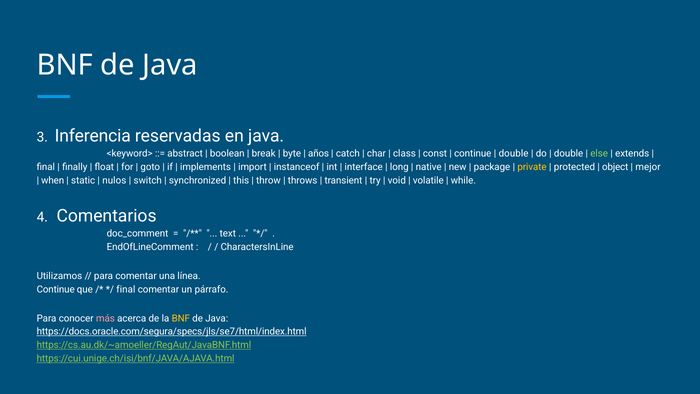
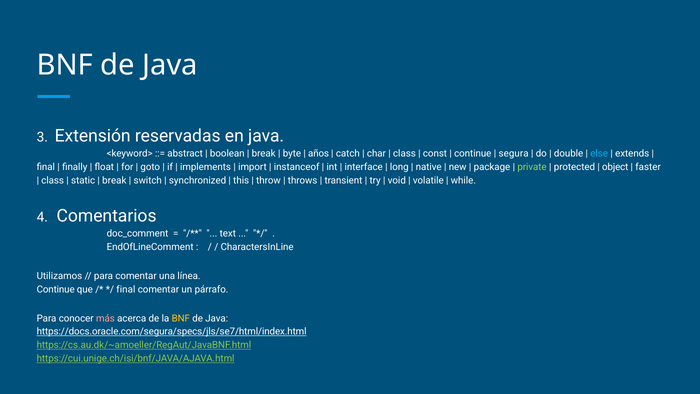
Inferencia: Inferencia -> Extensión
double at (514, 153): double -> segura
else colour: light green -> light blue
private colour: yellow -> light green
mejor: mejor -> faster
when at (53, 180): when -> class
nulos at (114, 180): nulos -> break
